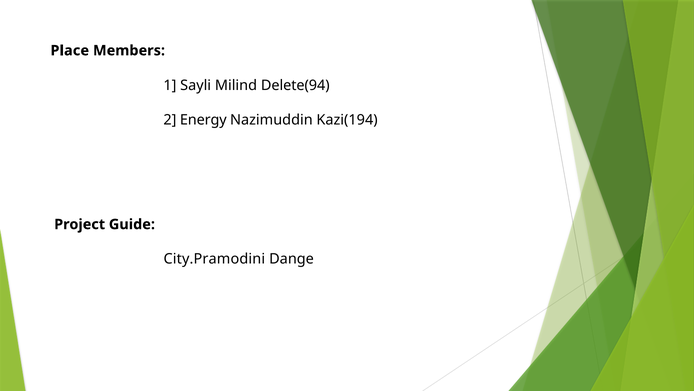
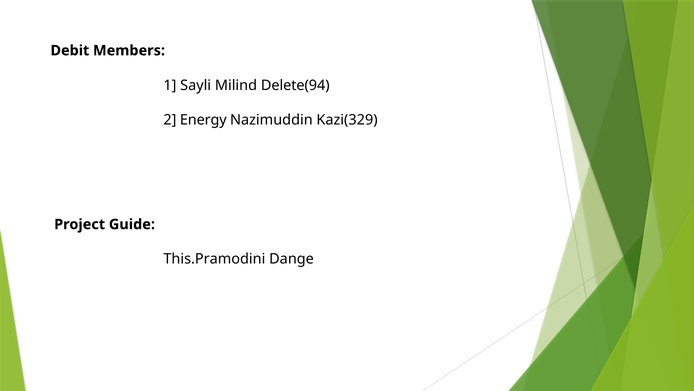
Place: Place -> Debit
Kazi(194: Kazi(194 -> Kazi(329
City.Pramodini: City.Pramodini -> This.Pramodini
